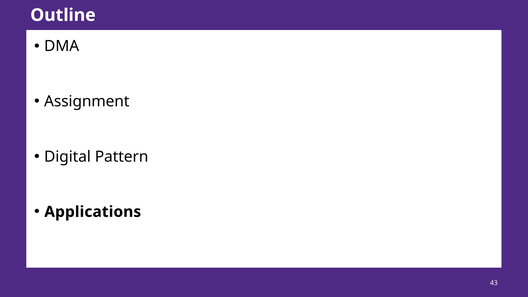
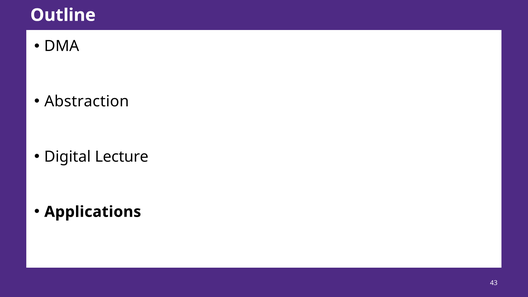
Assignment: Assignment -> Abstraction
Pattern: Pattern -> Lecture
